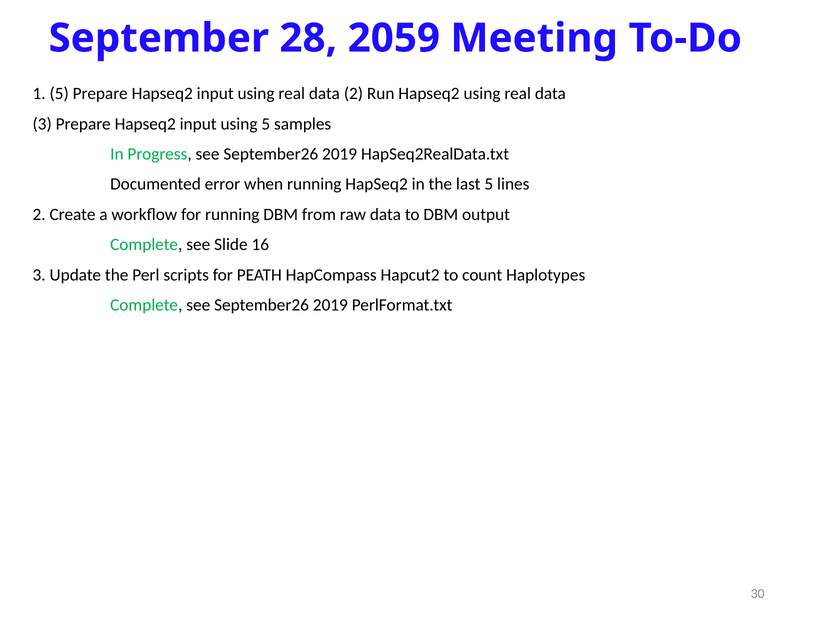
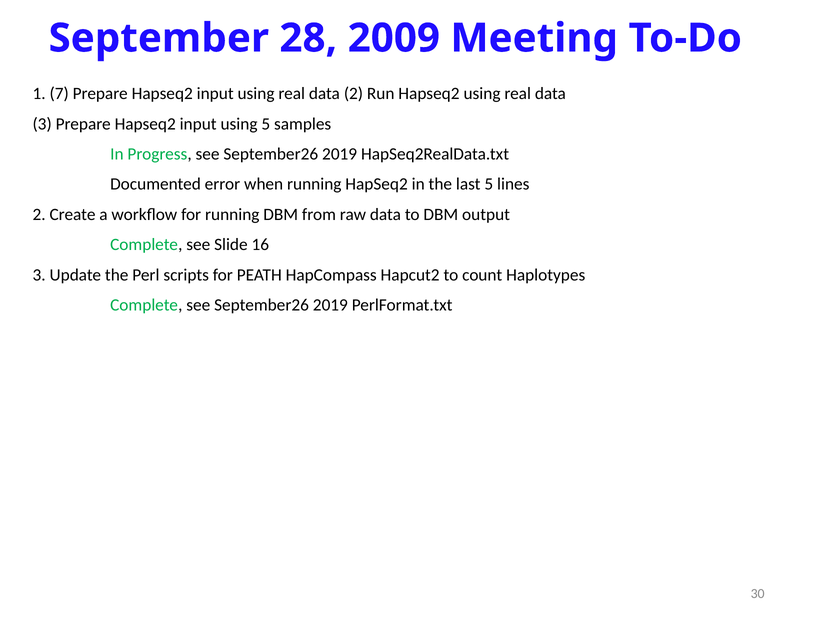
2059: 2059 -> 2009
1 5: 5 -> 7
